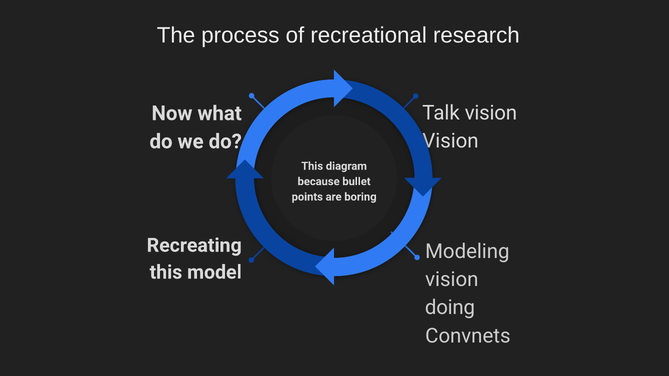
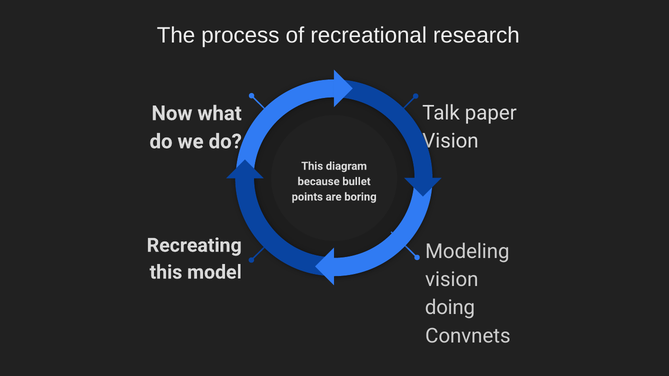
vision at (491, 113): vision -> paper
